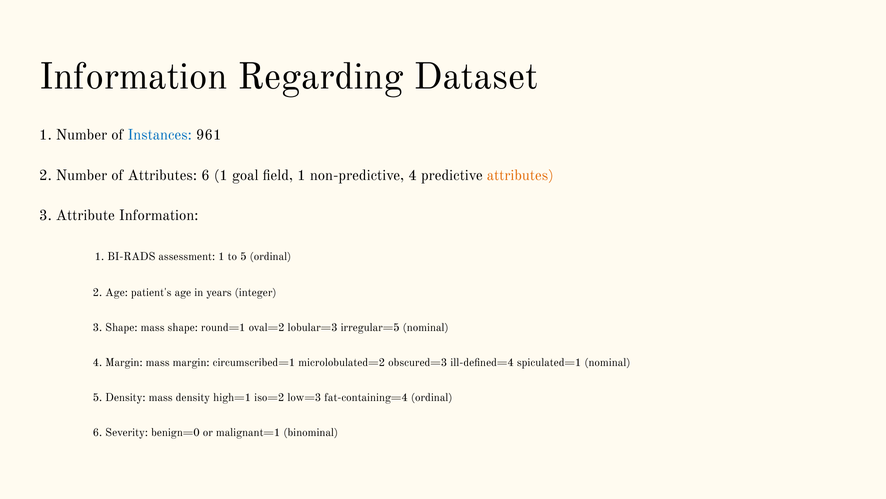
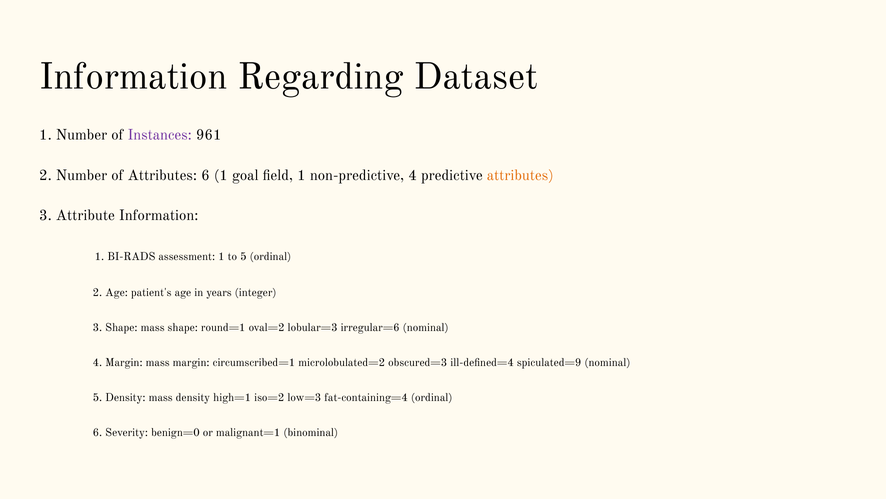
Instances colour: blue -> purple
irregular=5: irregular=5 -> irregular=6
spiculated=1: spiculated=1 -> spiculated=9
